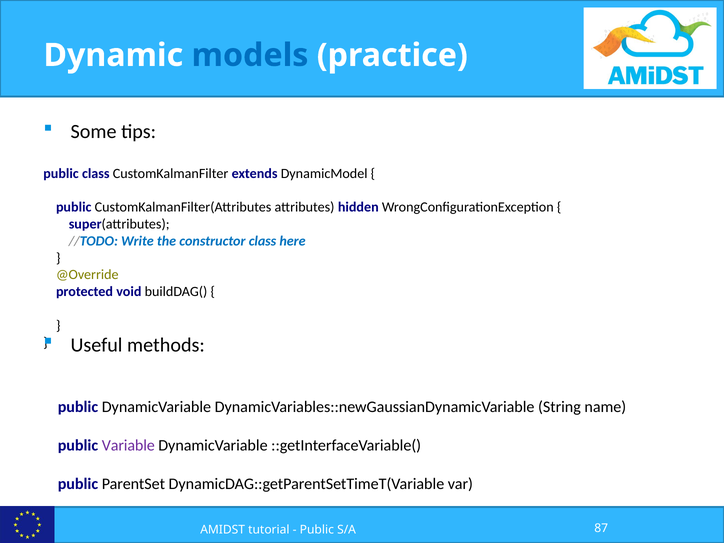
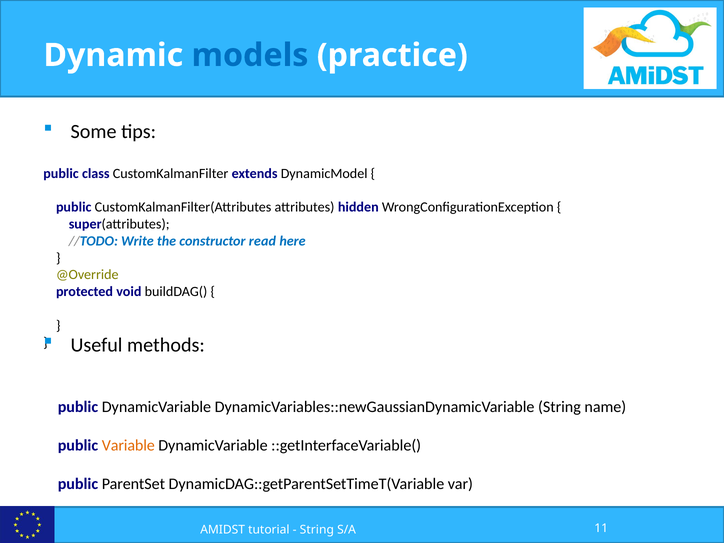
constructor class: class -> read
Variable colour: purple -> orange
Public at (317, 530): Public -> String
87: 87 -> 11
